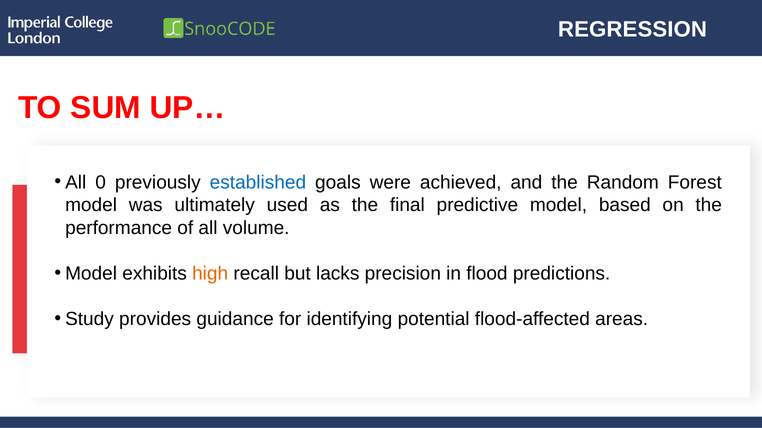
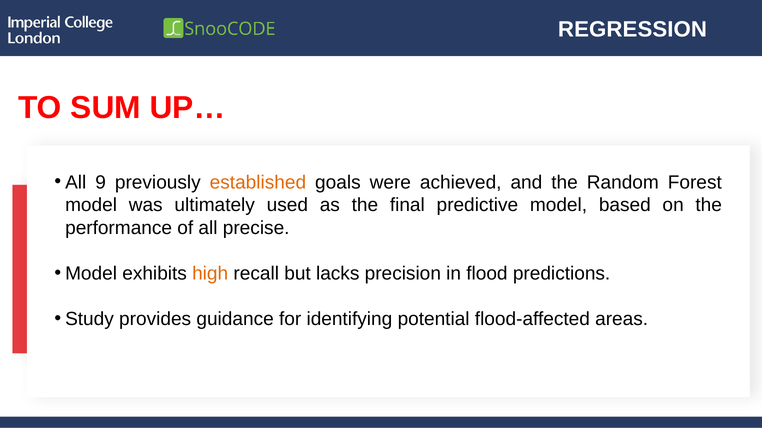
0: 0 -> 9
established colour: blue -> orange
volume: volume -> precise
